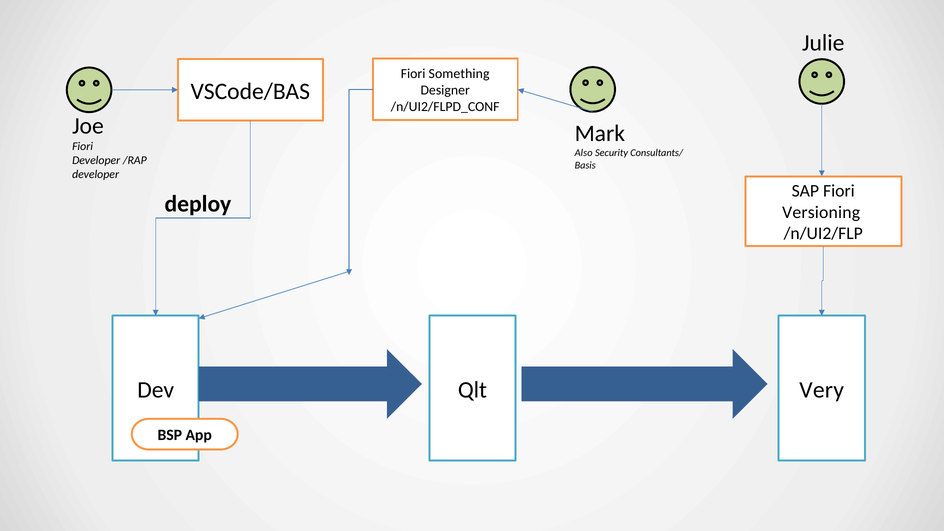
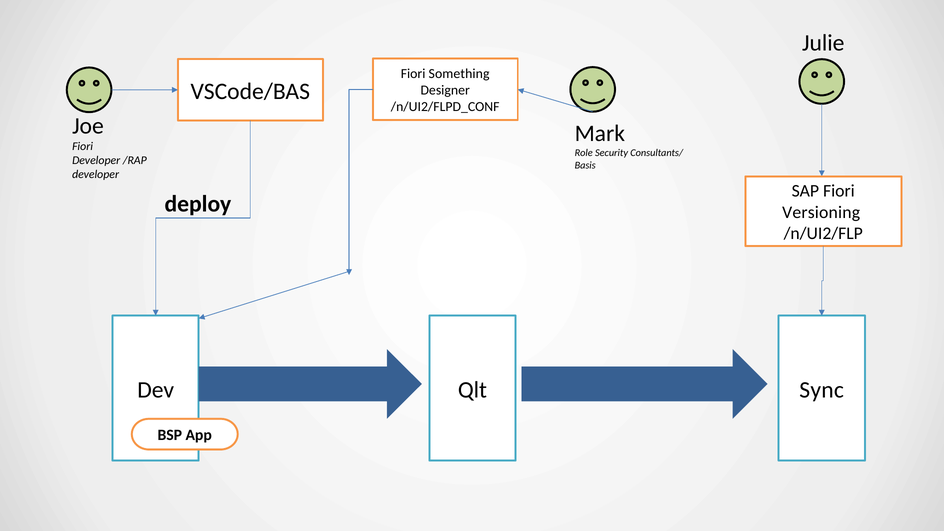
Also: Also -> Role
Very: Very -> Sync
